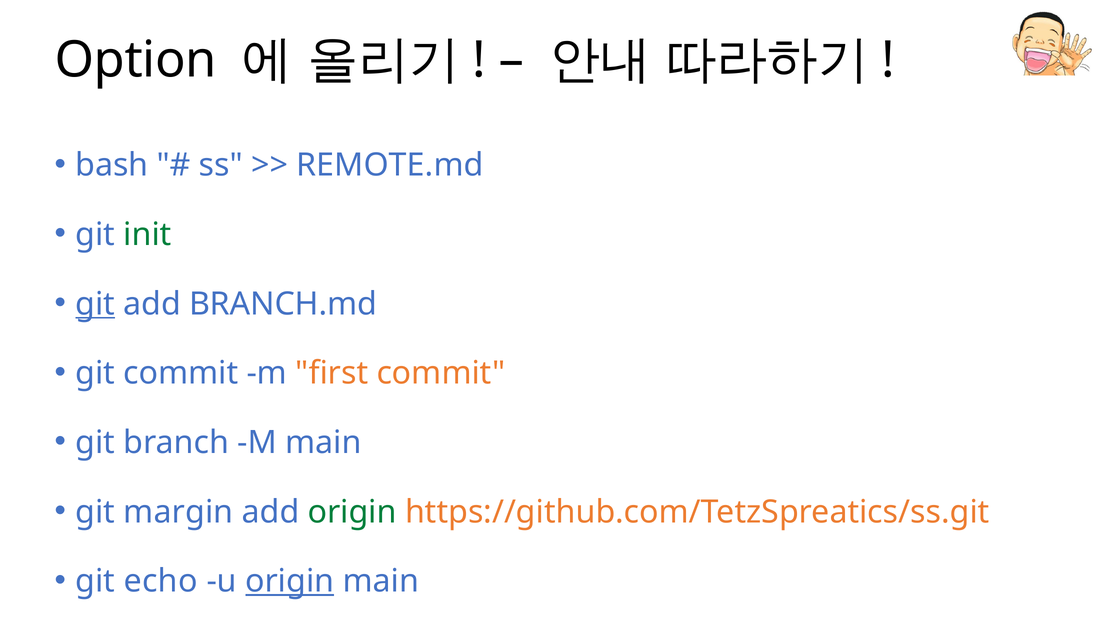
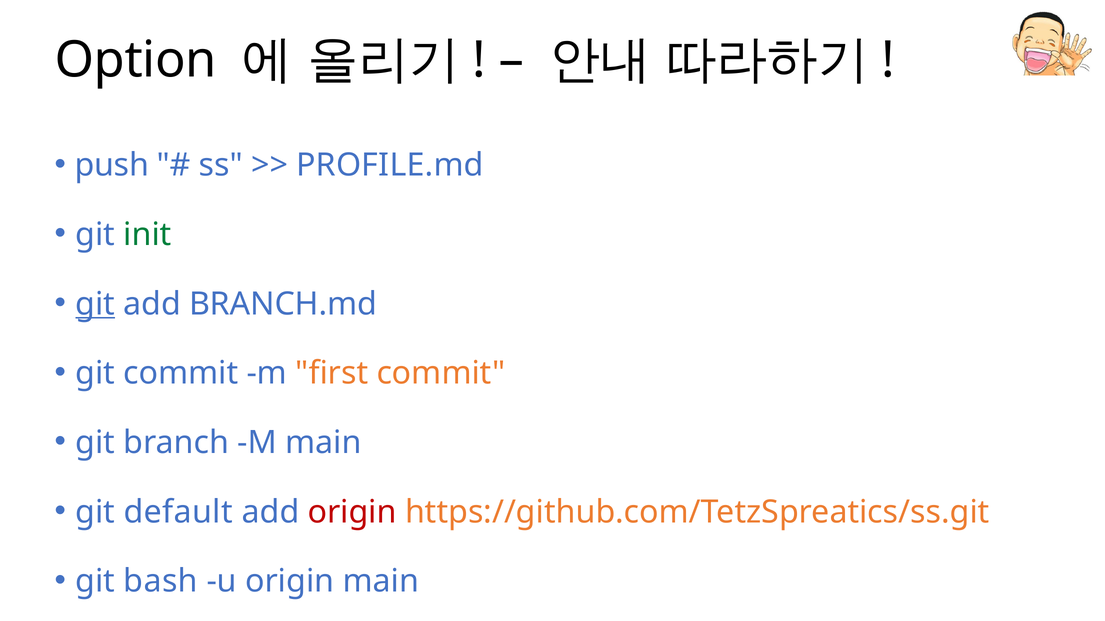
bash: bash -> push
REMOTE.md: REMOTE.md -> PROFILE.md
margin: margin -> default
origin at (352, 512) colour: green -> red
echo: echo -> bash
origin at (290, 582) underline: present -> none
